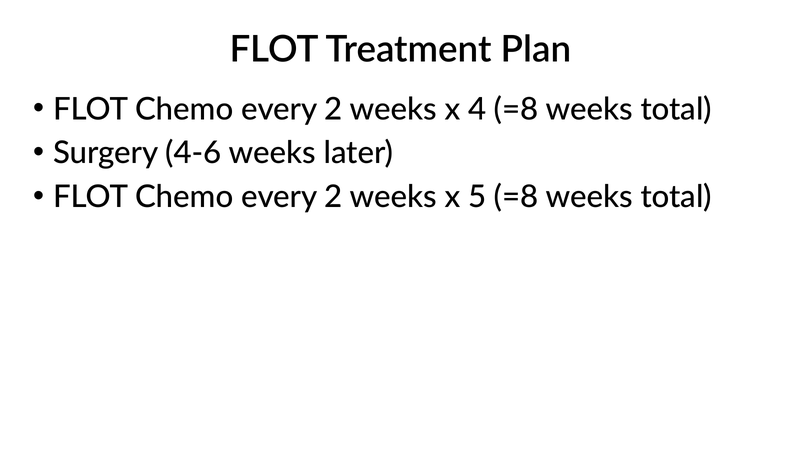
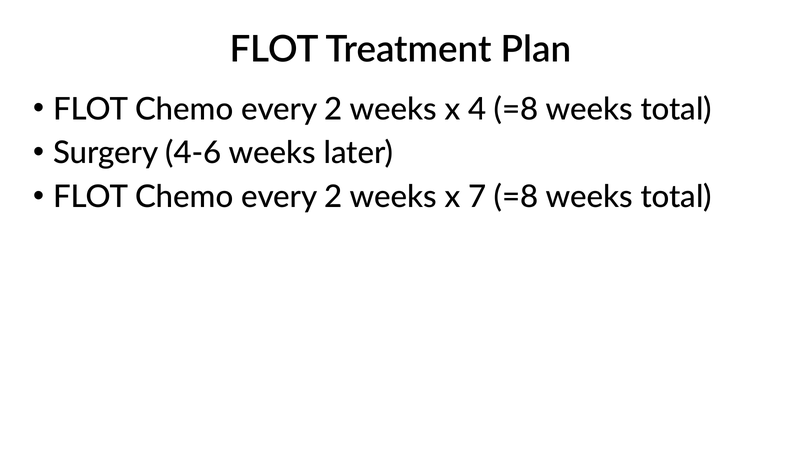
5: 5 -> 7
